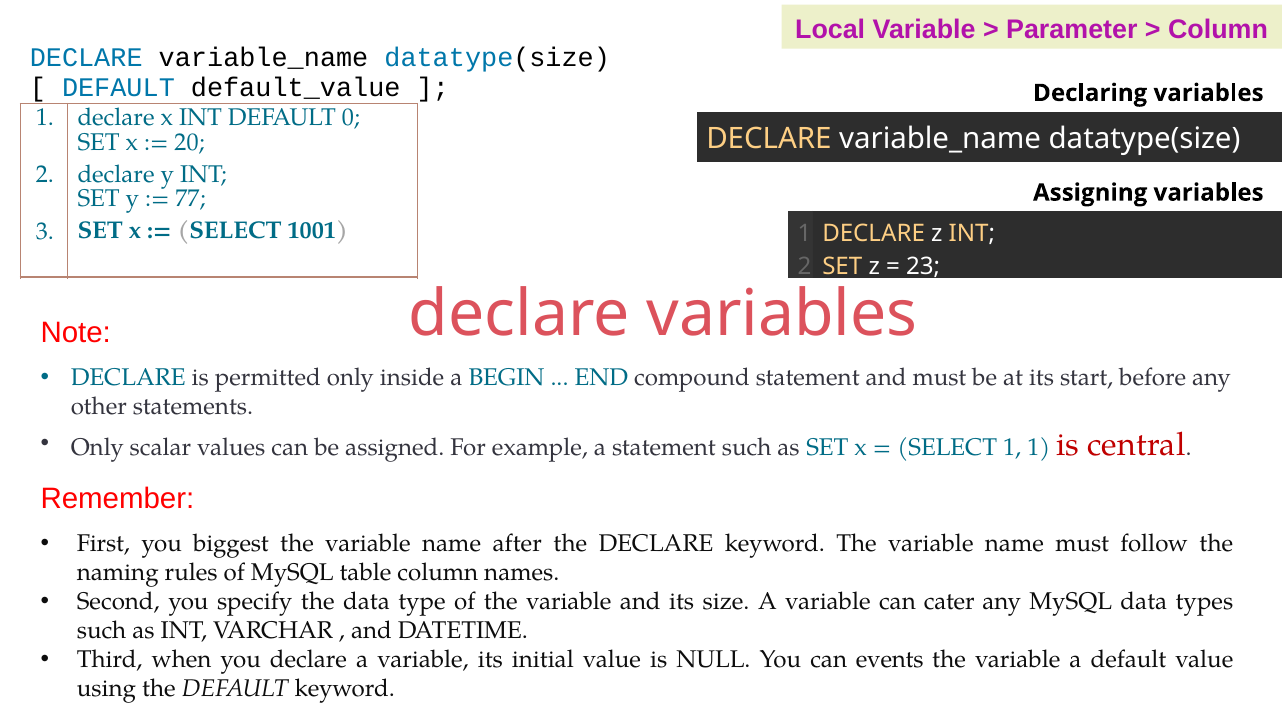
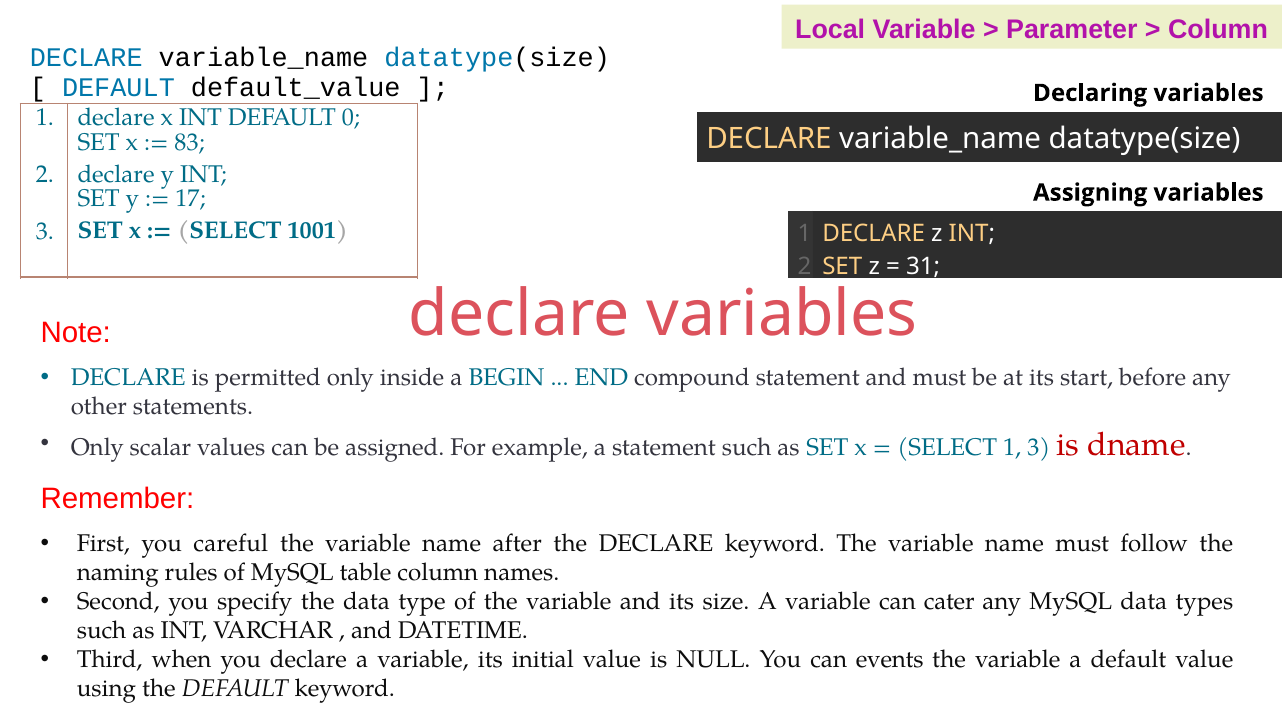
20: 20 -> 83
77: 77 -> 17
23: 23 -> 31
1 1: 1 -> 3
central: central -> dname
biggest: biggest -> careful
